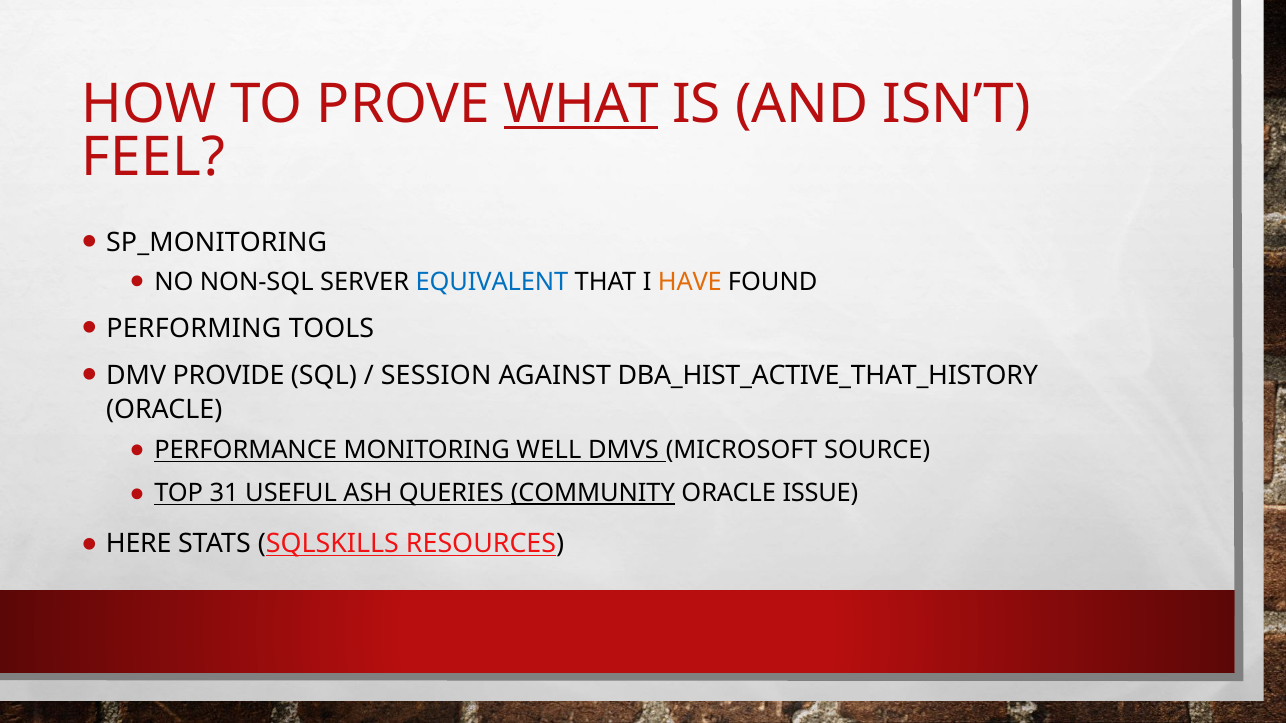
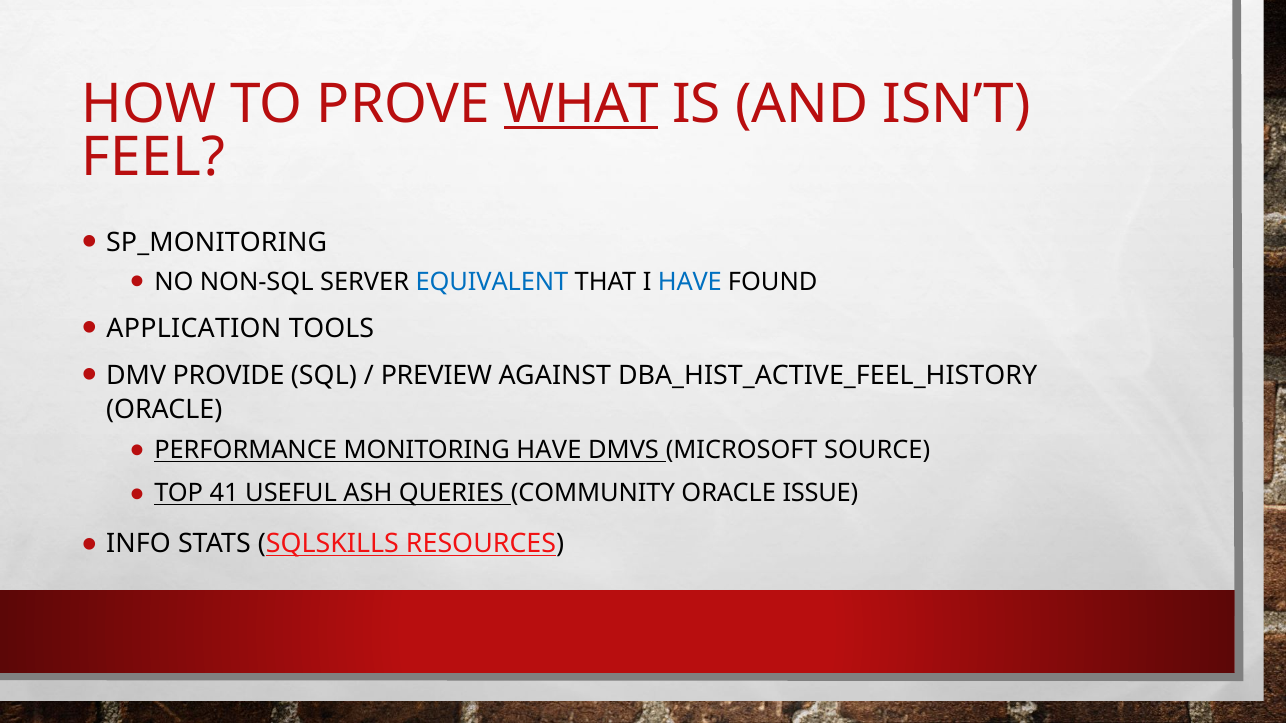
HAVE at (690, 283) colour: orange -> blue
PERFORMING: PERFORMING -> APPLICATION
SESSION: SESSION -> PREVIEW
DBA_HIST_ACTIVE_THAT_HISTORY: DBA_HIST_ACTIVE_THAT_HISTORY -> DBA_HIST_ACTIVE_FEEL_HISTORY
MONITORING WELL: WELL -> HAVE
31: 31 -> 41
COMMUNITY underline: present -> none
HERE: HERE -> INFO
